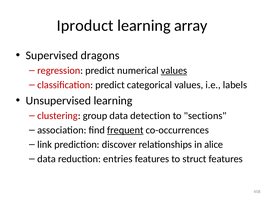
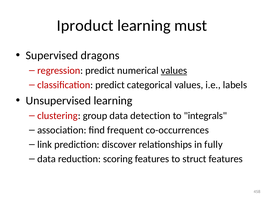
array: array -> must
sections: sections -> integrals
frequent underline: present -> none
alice: alice -> fully
entries: entries -> scoring
